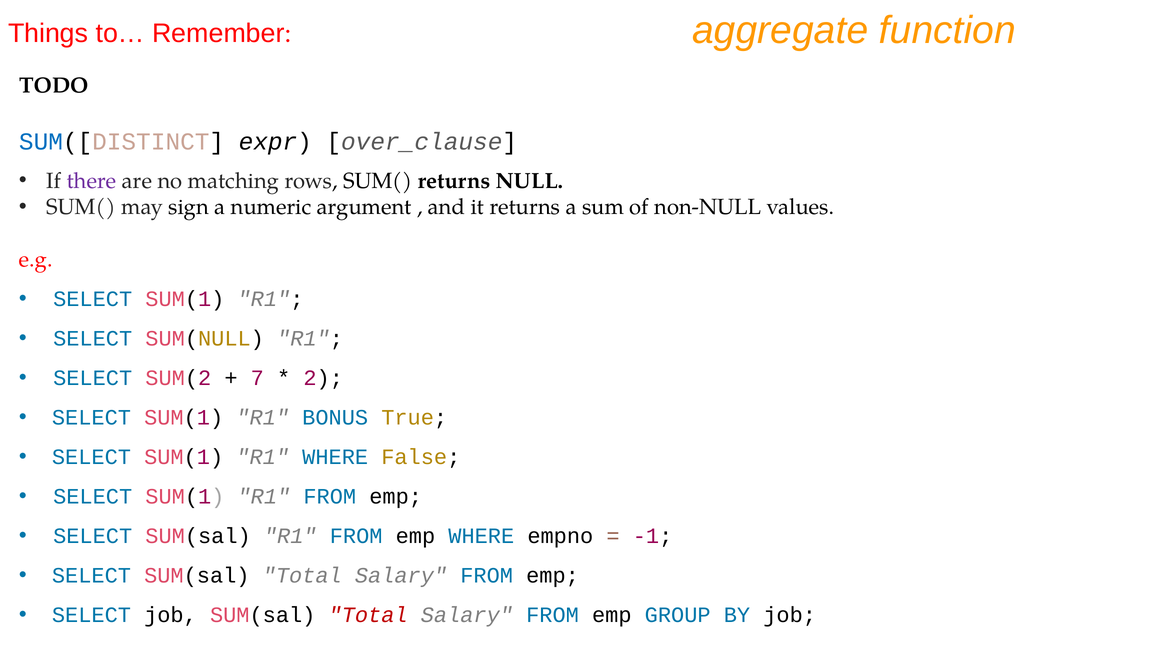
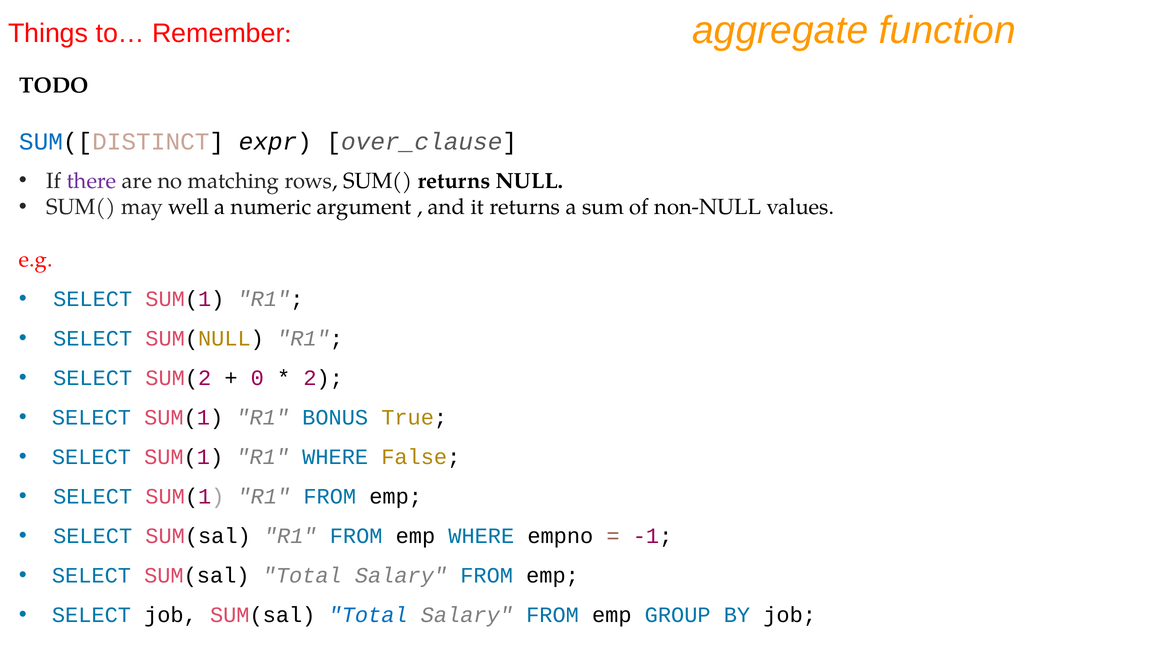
sign: sign -> well
7: 7 -> 0
Total at (368, 616) colour: red -> blue
